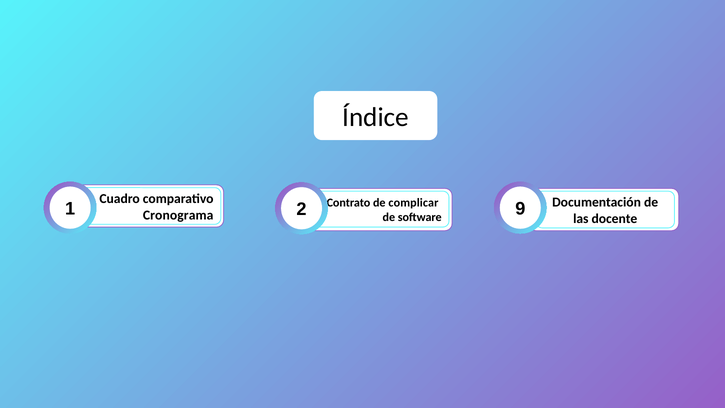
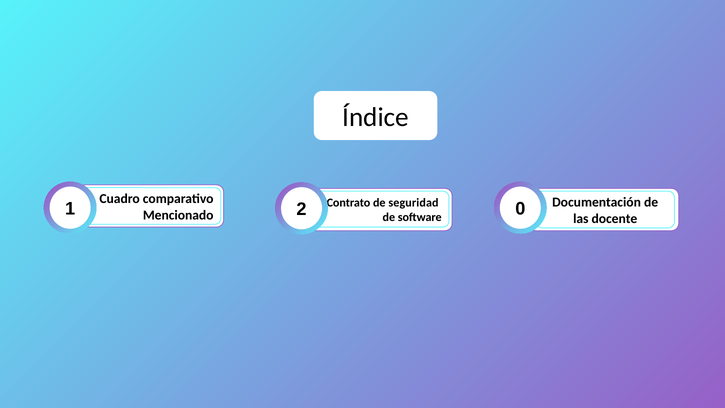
complicar: complicar -> seguridad
9: 9 -> 0
Cronograma: Cronograma -> Mencionado
